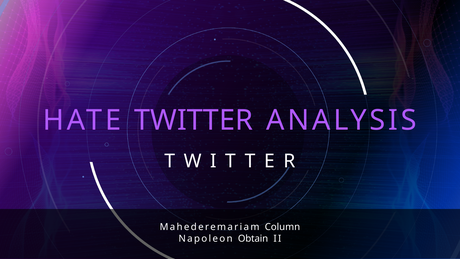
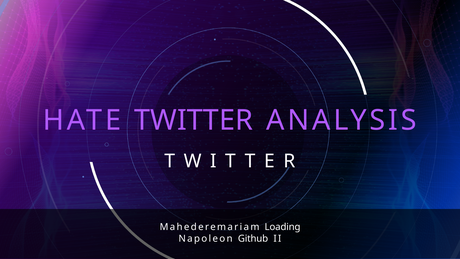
Column: Column -> Loading
Obtain: Obtain -> Github
